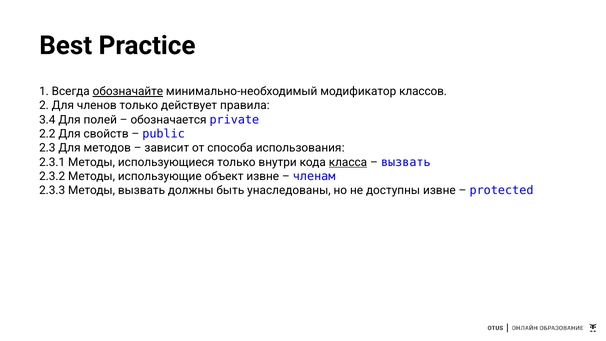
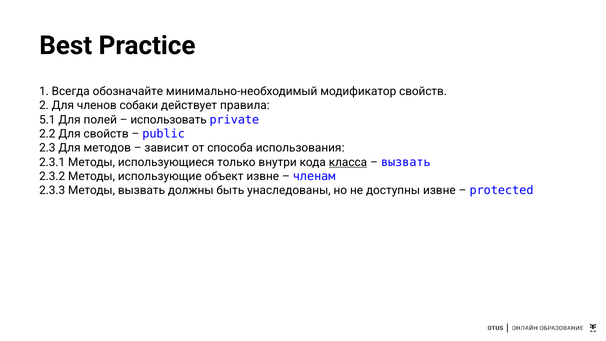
обозначайте underline: present -> none
модификатор классов: классов -> свойств
членов только: только -> собаки
3.4: 3.4 -> 5.1
обозначается: обозначается -> использовать
